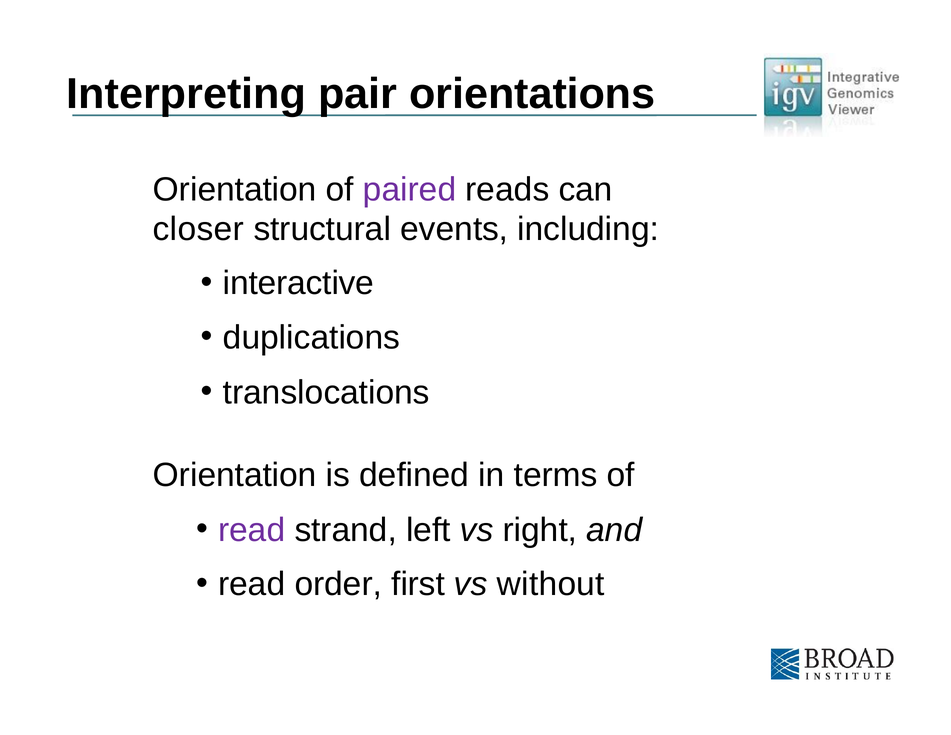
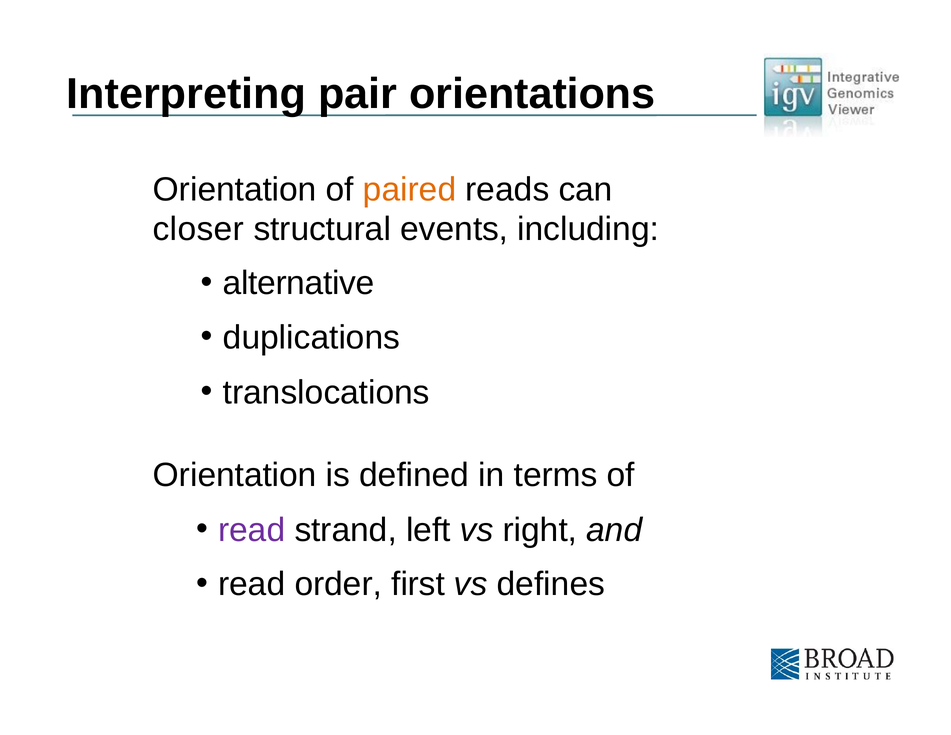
paired colour: purple -> orange
interactive: interactive -> alternative
without: without -> defines
